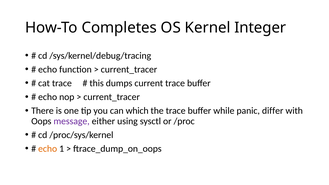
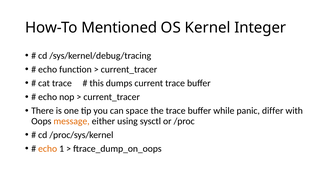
Completes: Completes -> Mentioned
which: which -> space
message colour: purple -> orange
